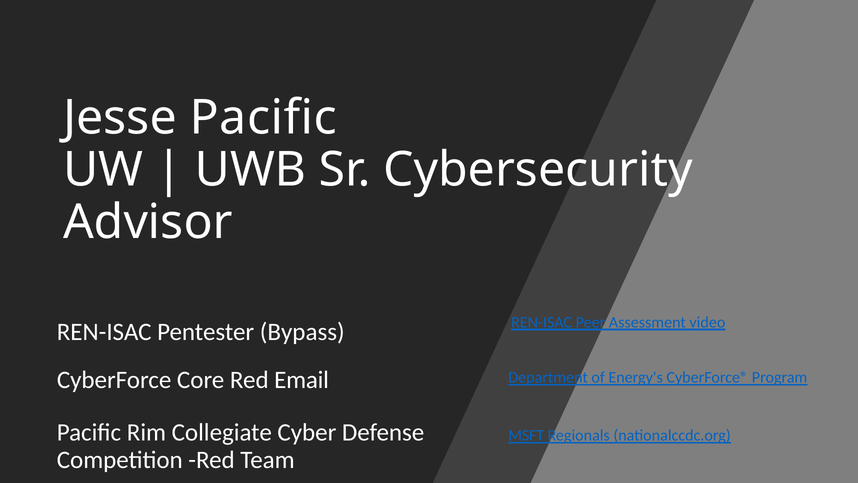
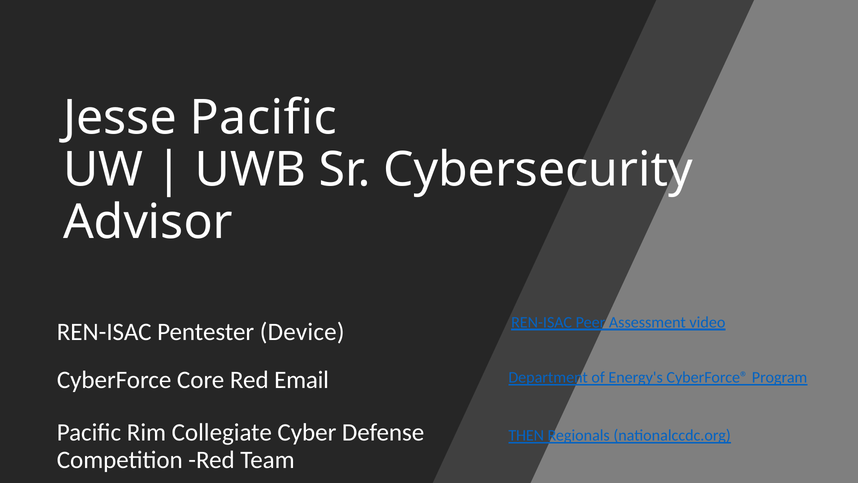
Bypass: Bypass -> Device
MSFT: MSFT -> THEN
